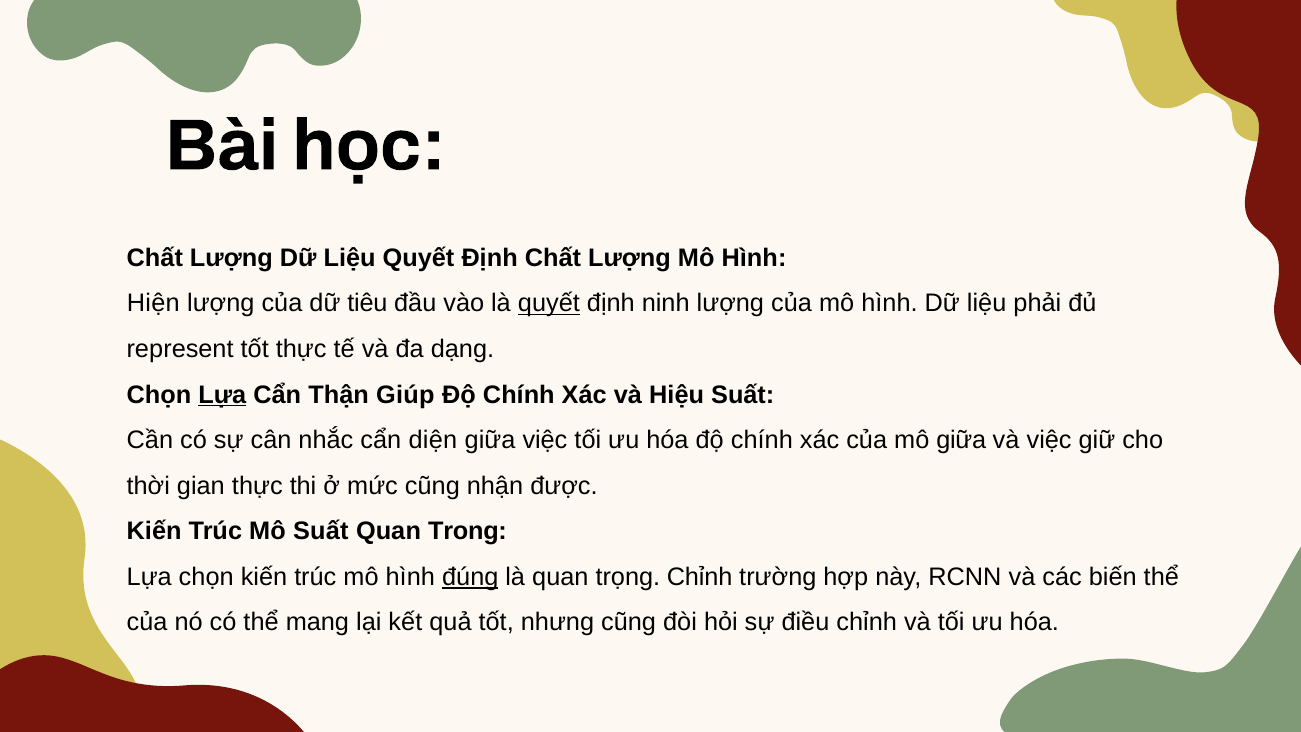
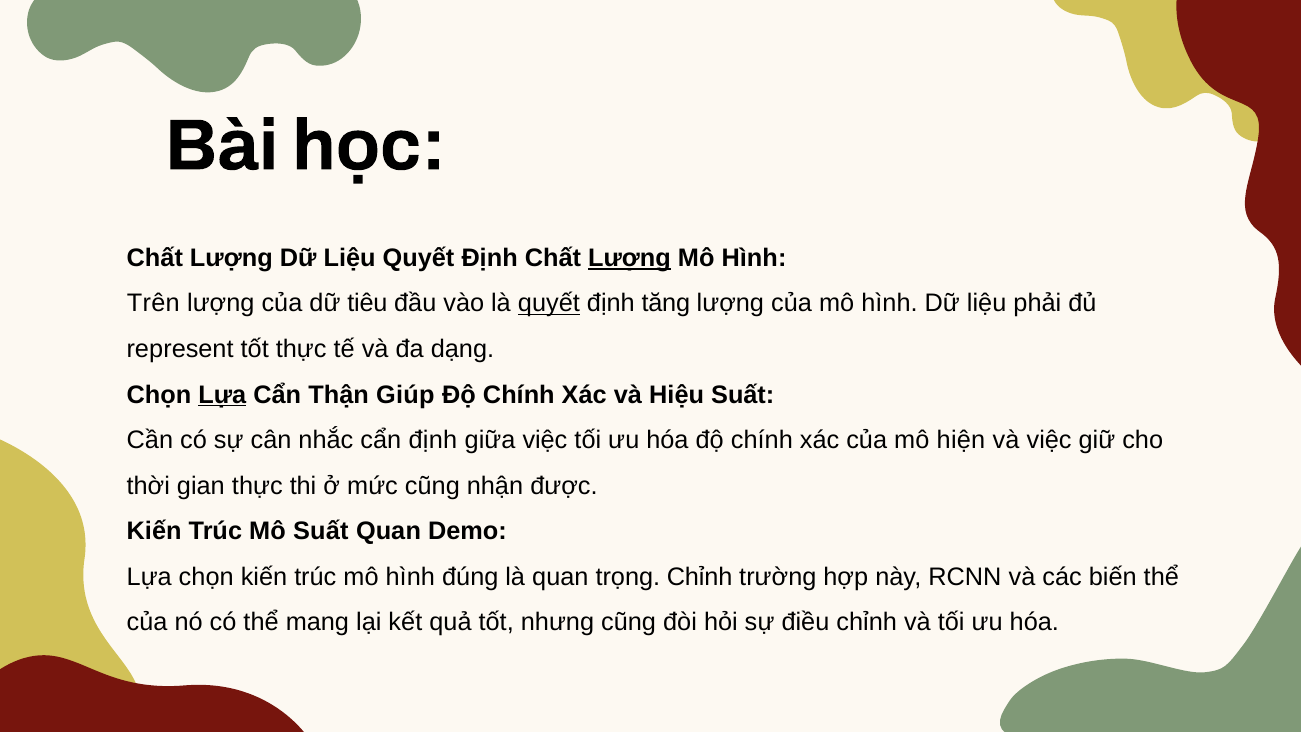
Lượng at (630, 258) underline: none -> present
Hiện: Hiện -> Trên
ninh: ninh -> tăng
cẩn diện: diện -> định
mô giữa: giữa -> hiện
Trong: Trong -> Demo
đúng underline: present -> none
